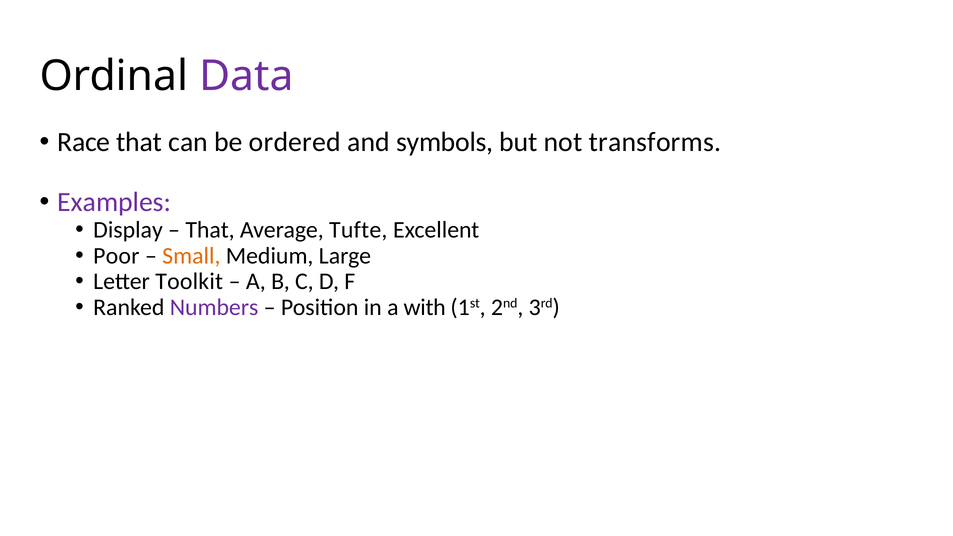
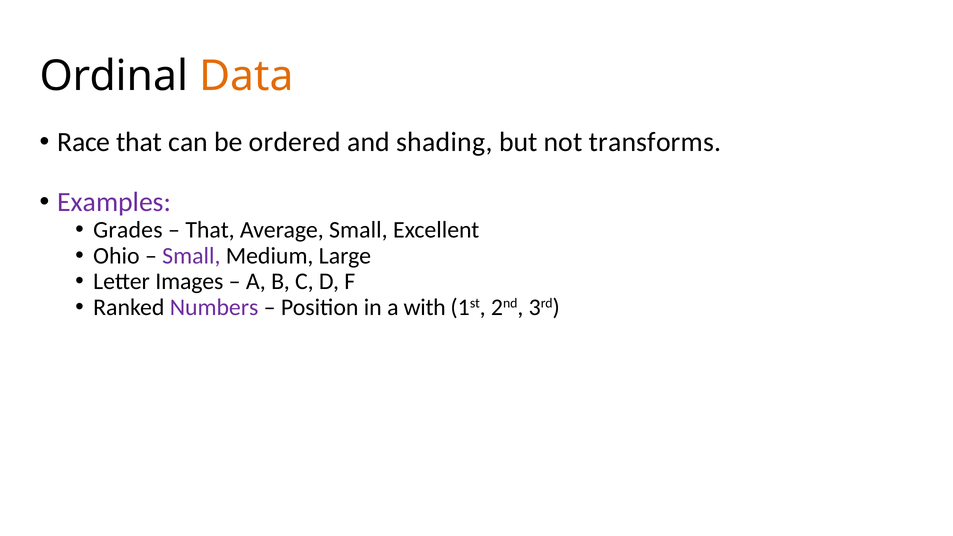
Data colour: purple -> orange
symbols: symbols -> shading
Display: Display -> Grades
Average Tufte: Tufte -> Small
Poor: Poor -> Ohio
Small at (191, 256) colour: orange -> purple
Toolkit: Toolkit -> Images
